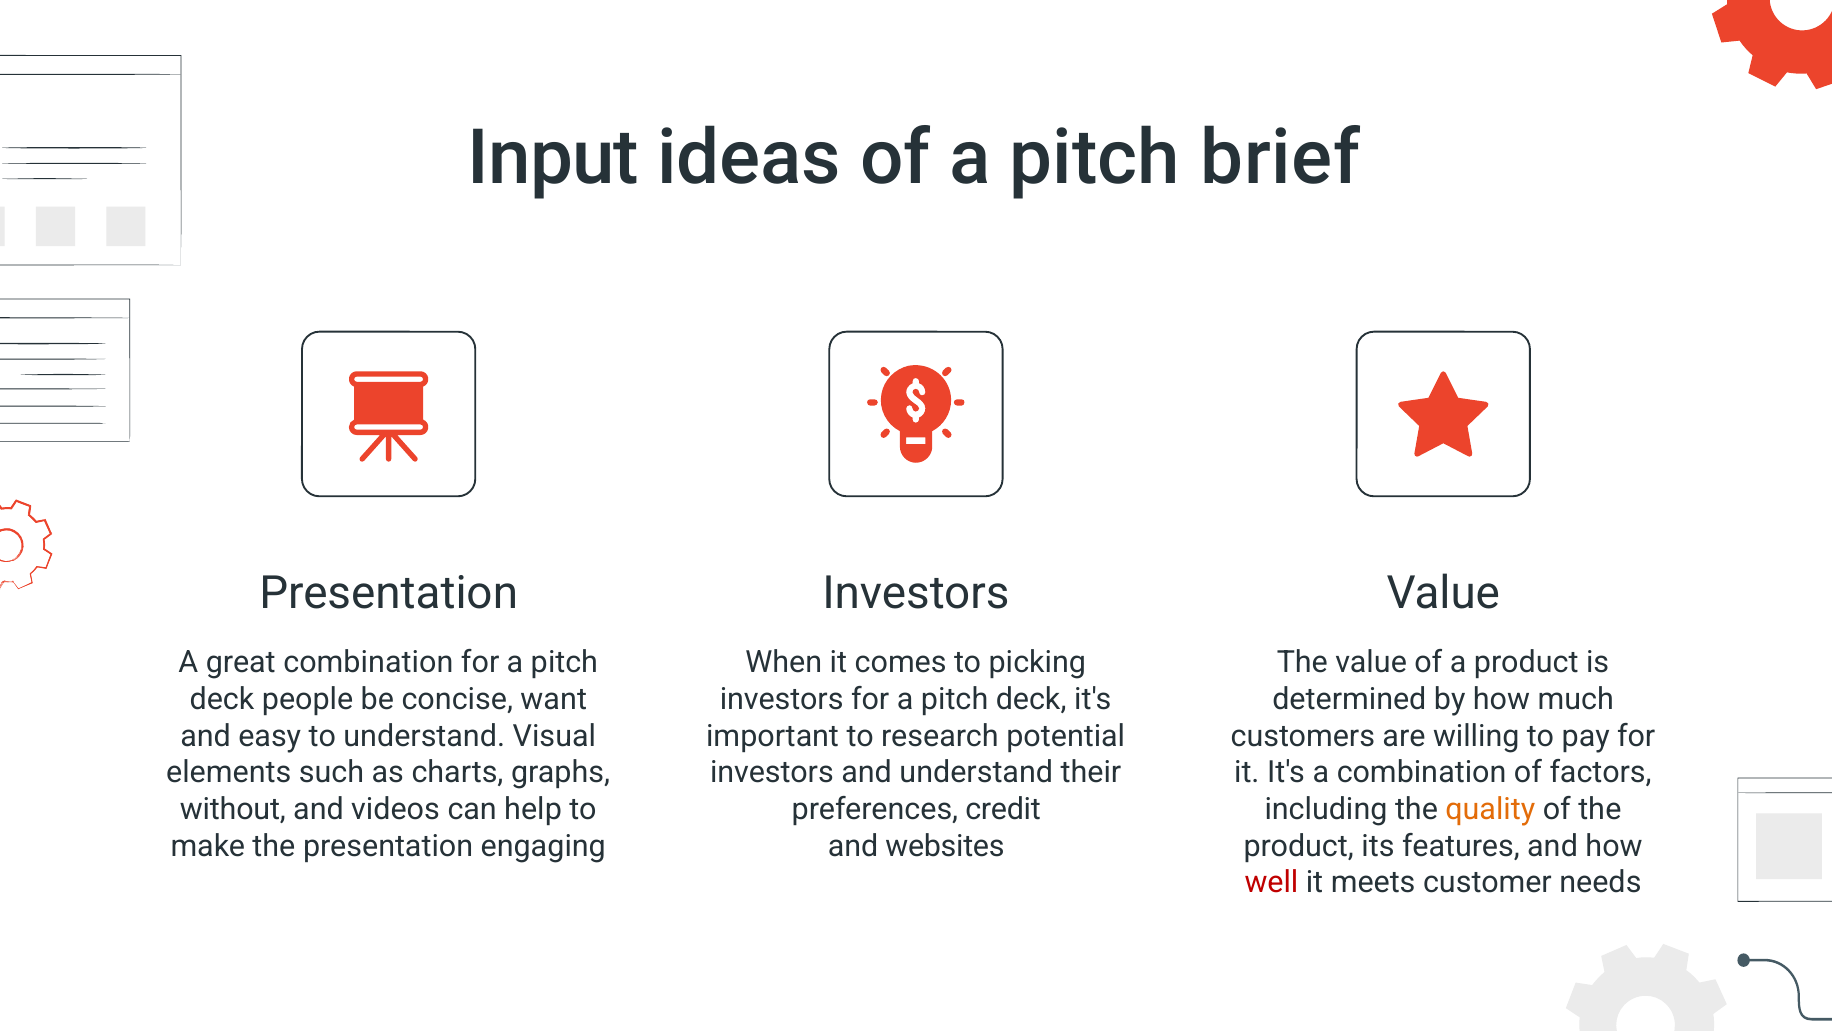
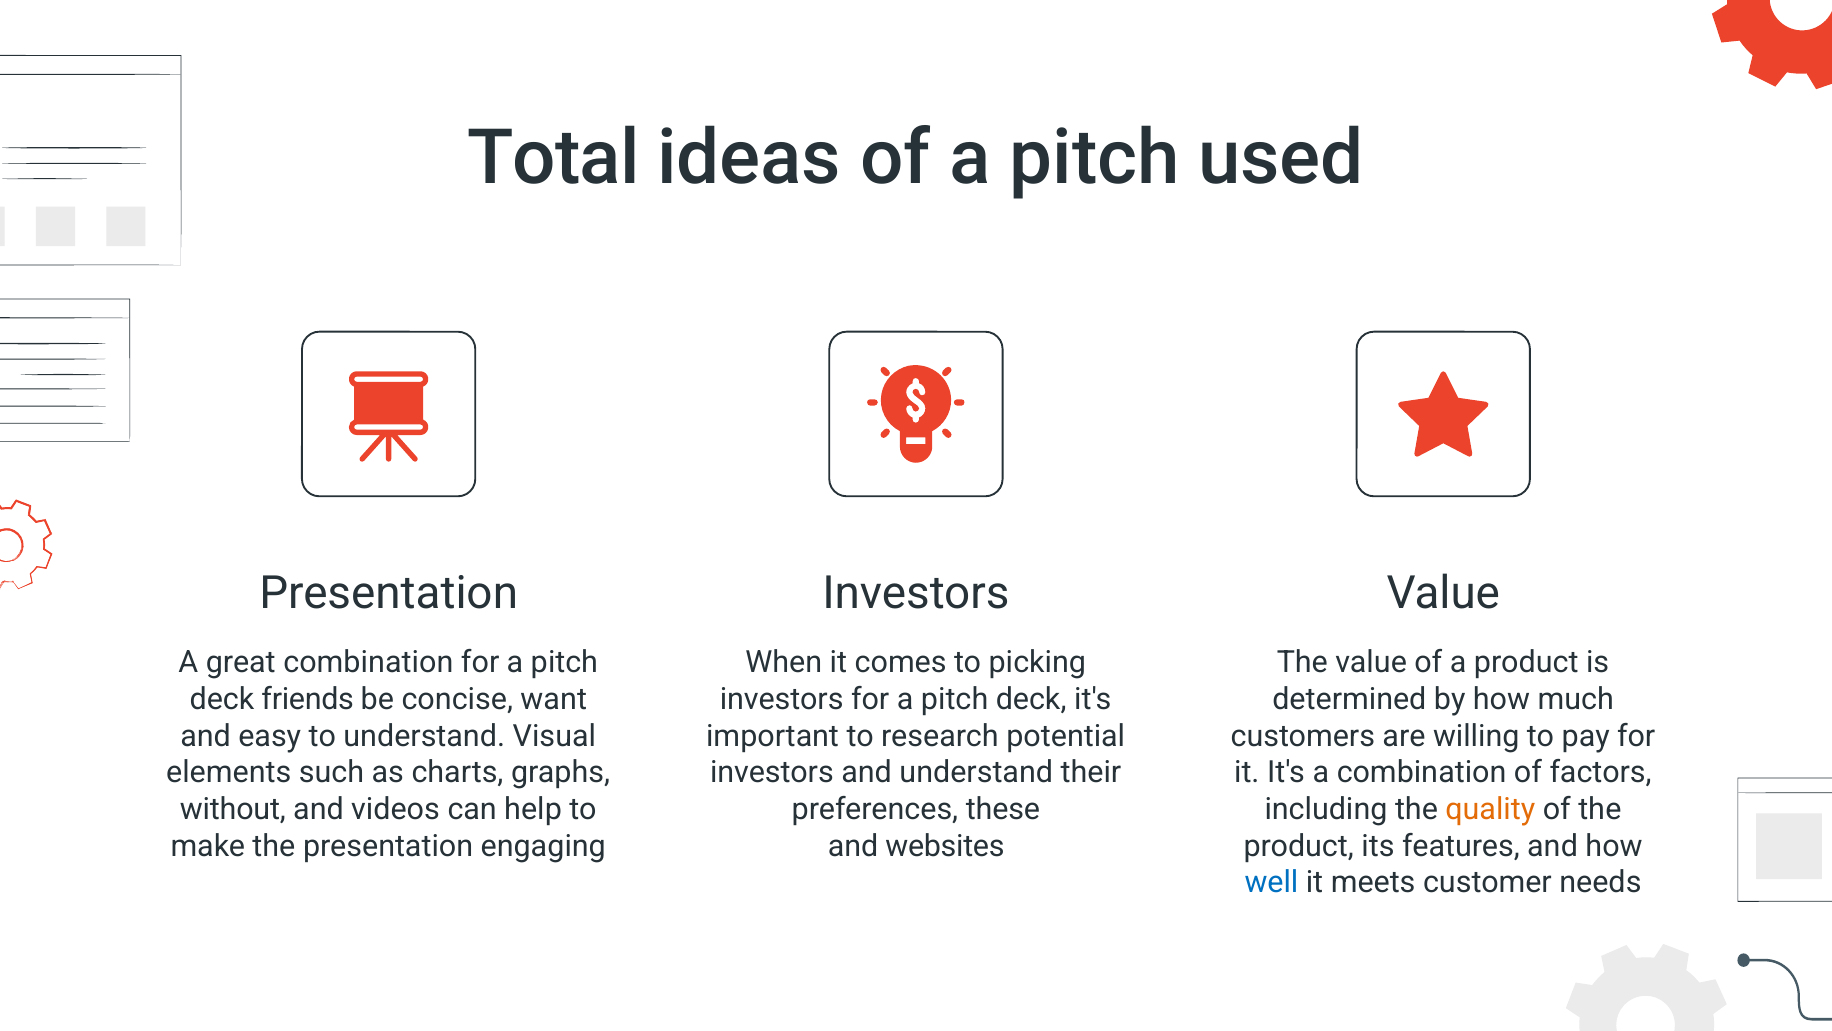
Input: Input -> Total
brief: brief -> used
people: people -> friends
credit: credit -> these
well colour: red -> blue
